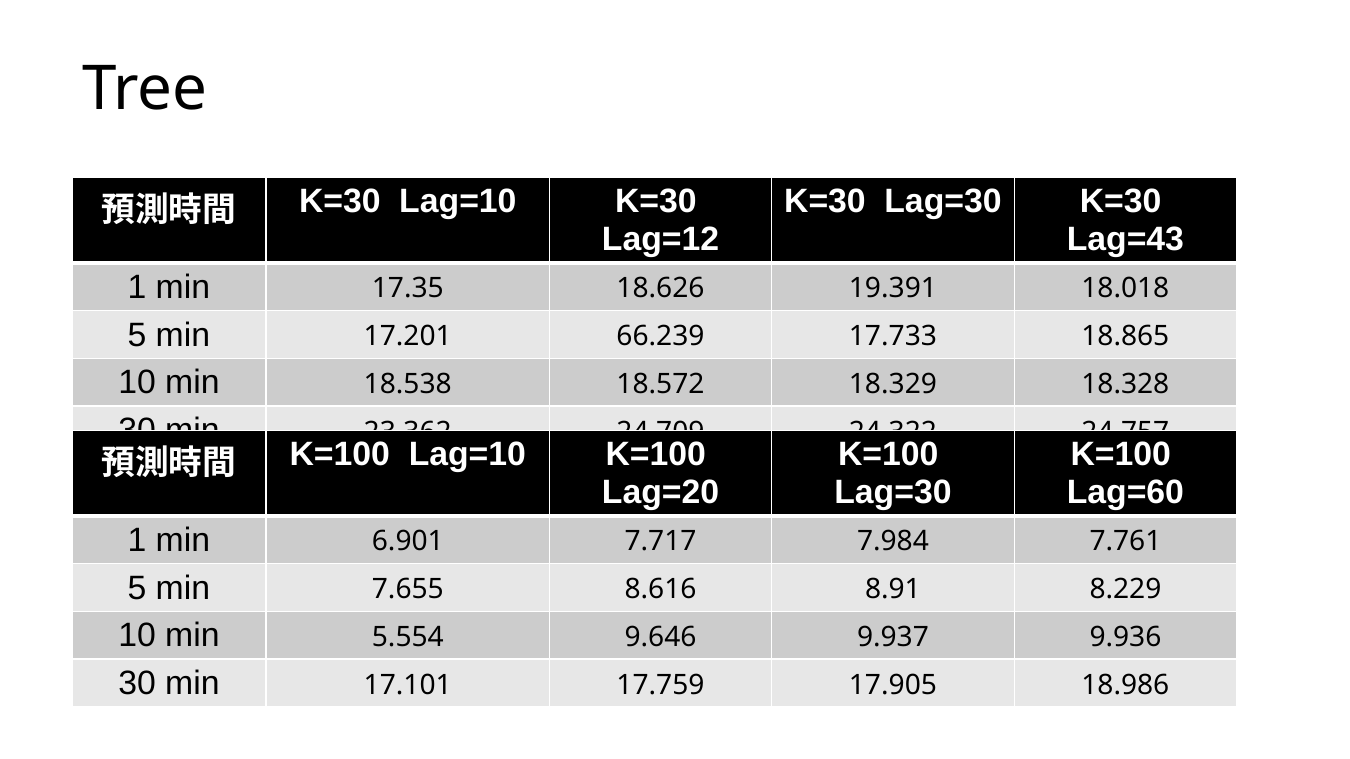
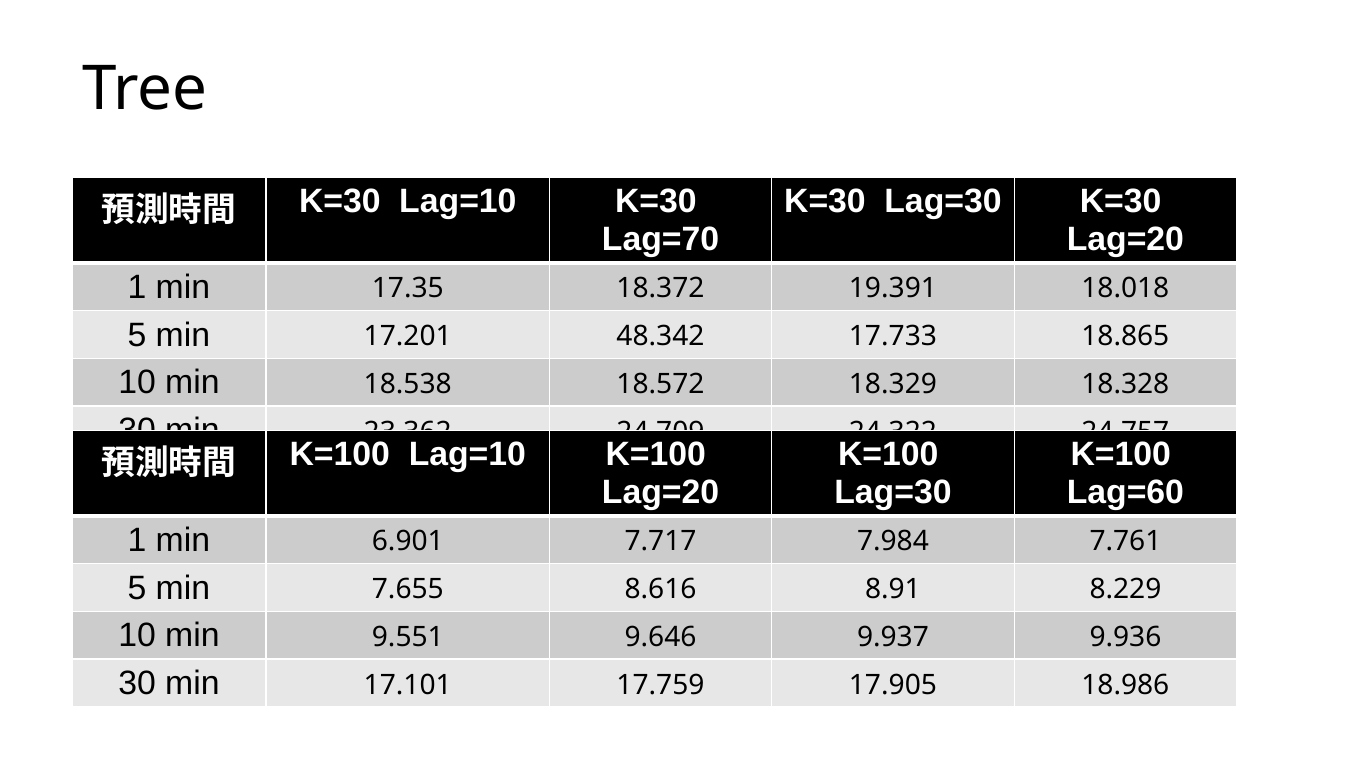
Lag=12: Lag=12 -> Lag=70
Lag=43 at (1125, 240): Lag=43 -> Lag=20
18.626: 18.626 -> 18.372
66.239: 66.239 -> 48.342
5.554: 5.554 -> 9.551
